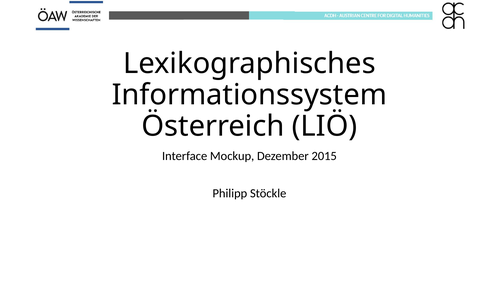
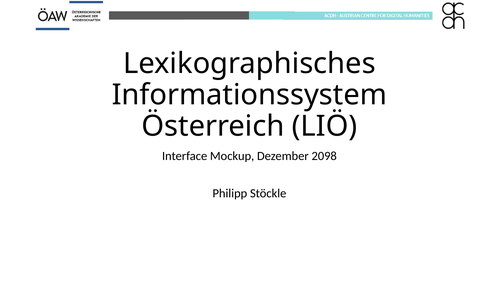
2015: 2015 -> 2098
